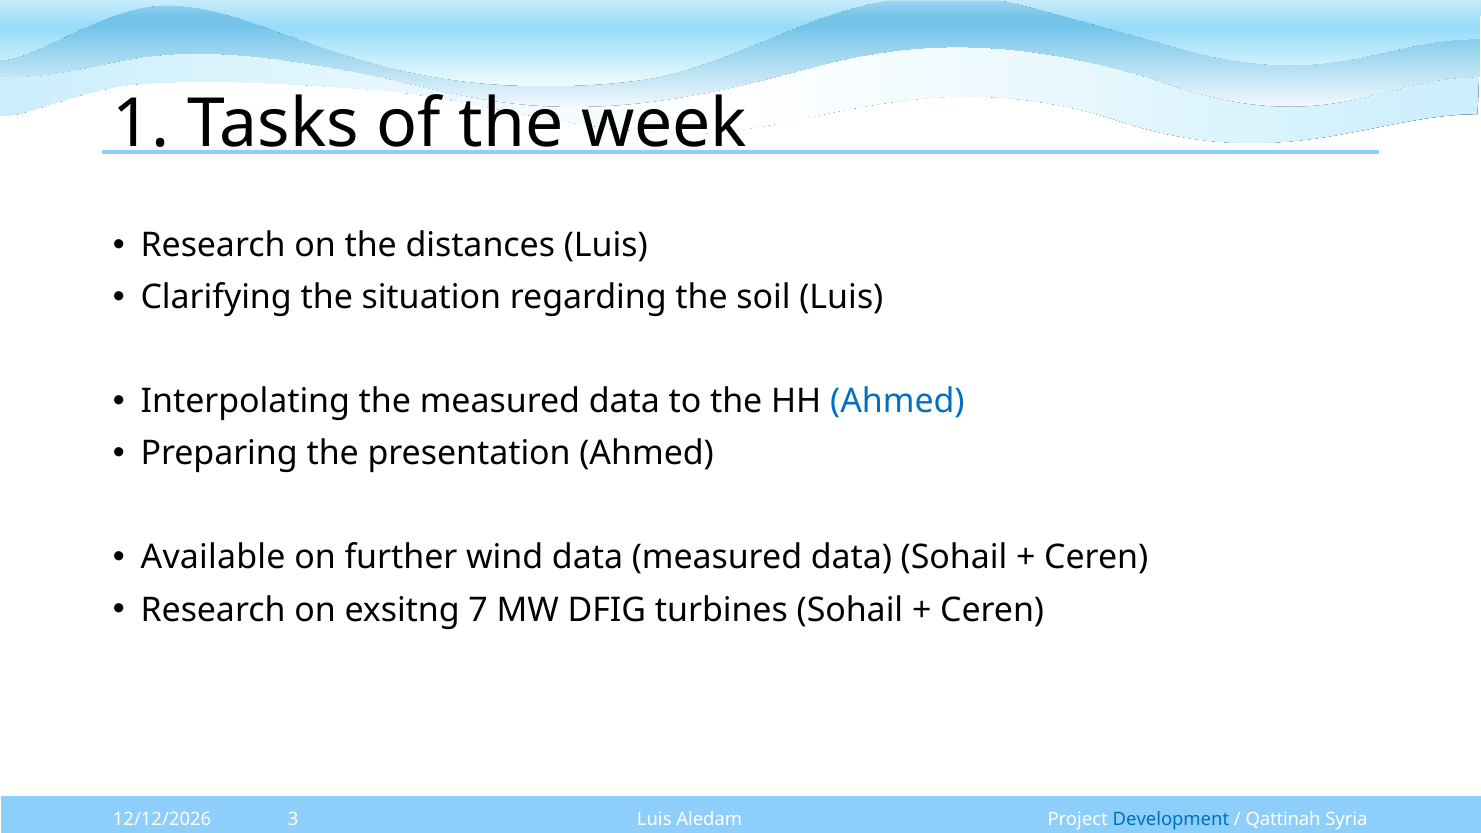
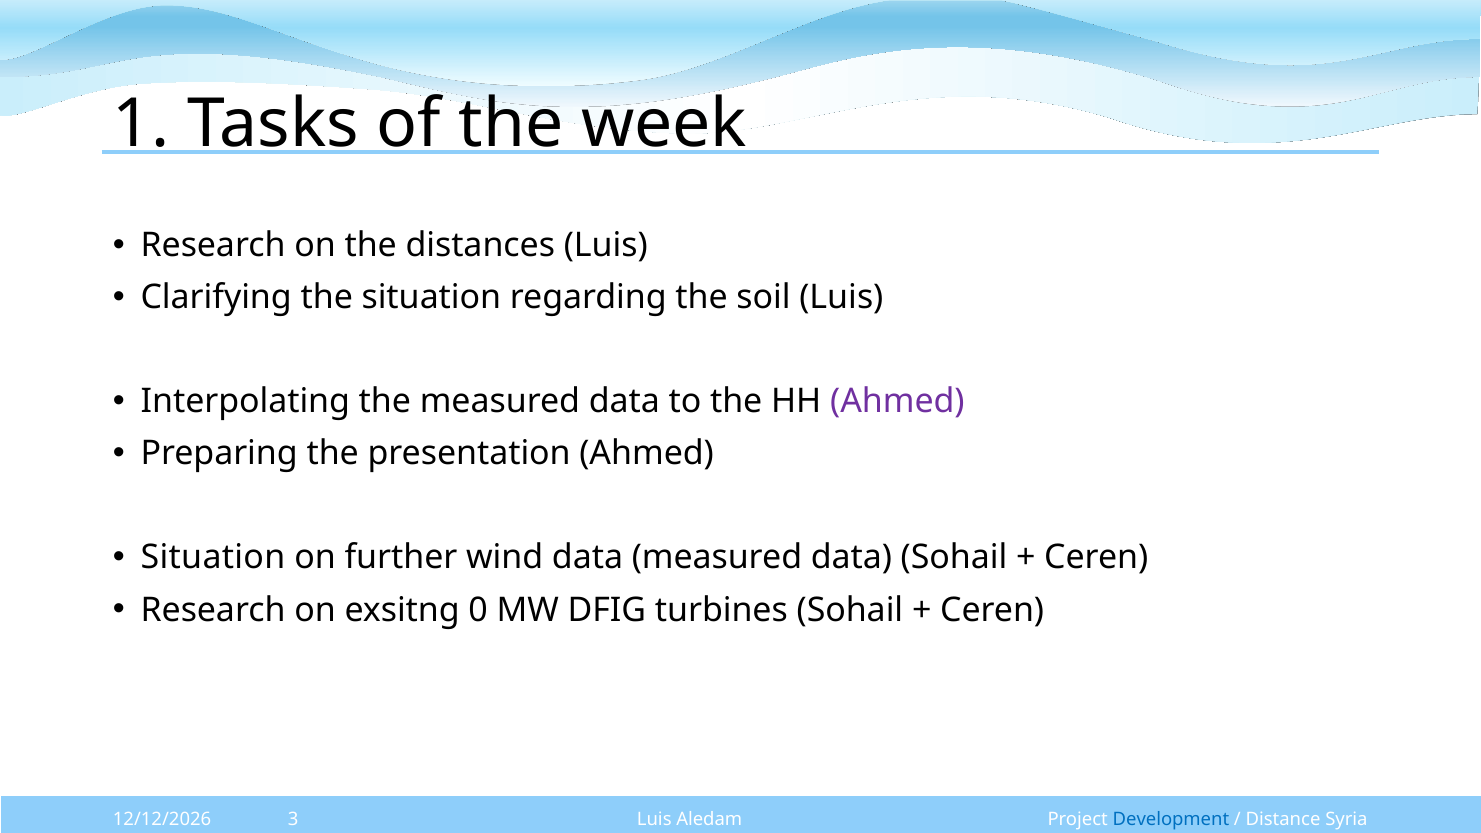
Ahmed at (897, 402) colour: blue -> purple
Available at (213, 558): Available -> Situation
7: 7 -> 0
Qattinah: Qattinah -> Distance
